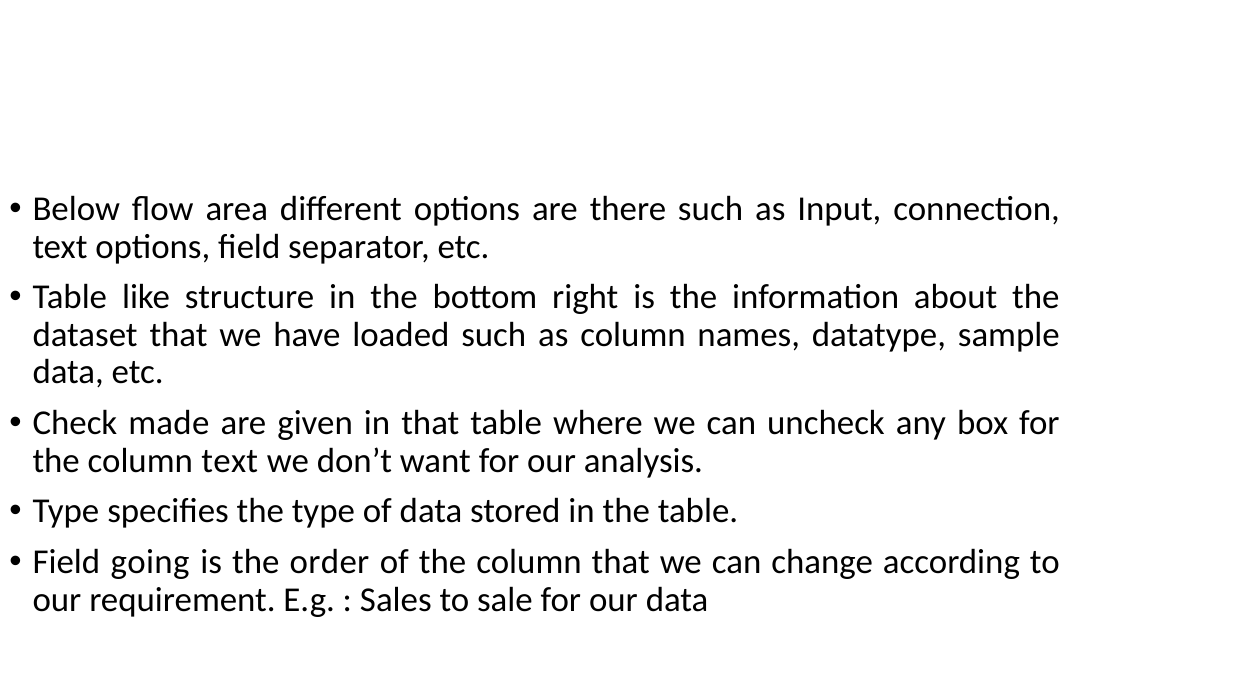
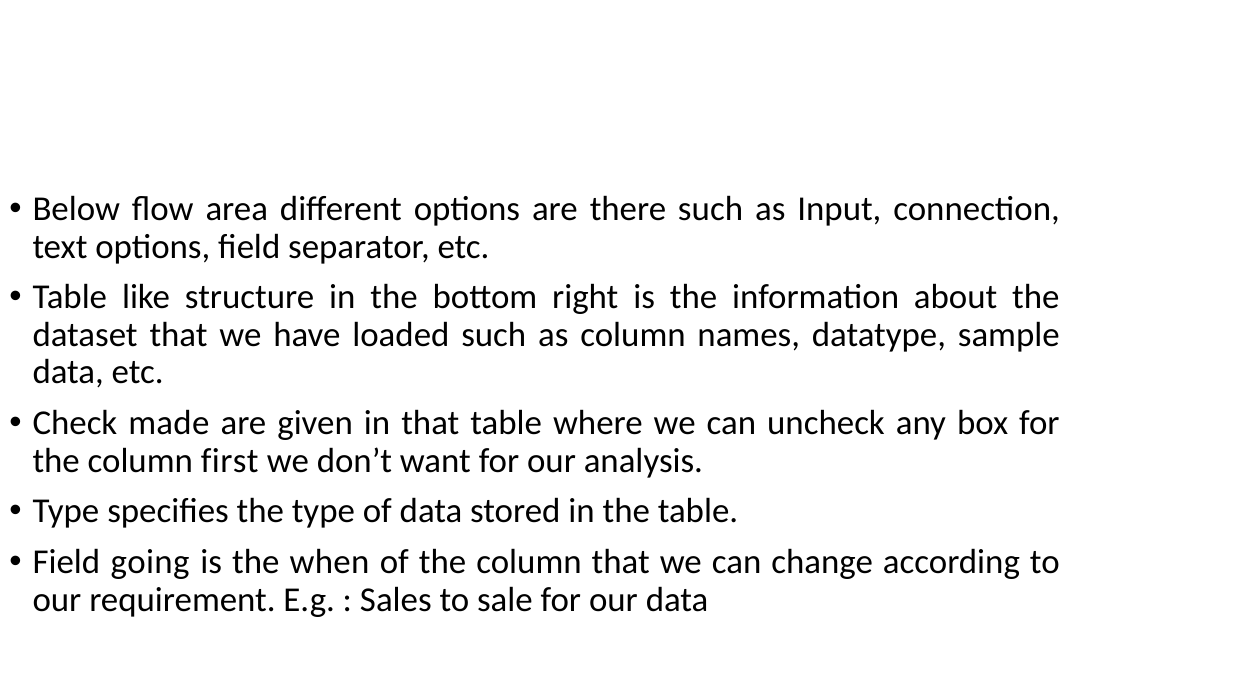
column text: text -> first
order: order -> when
